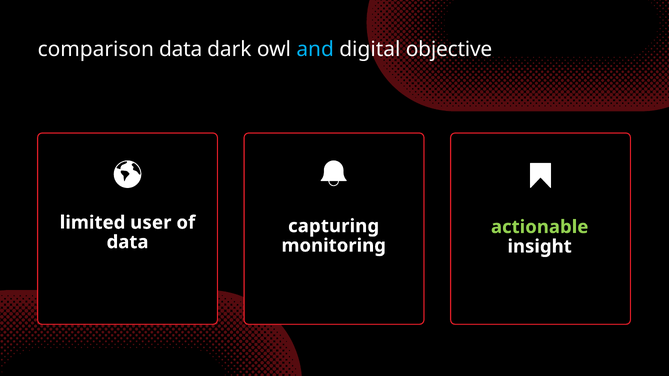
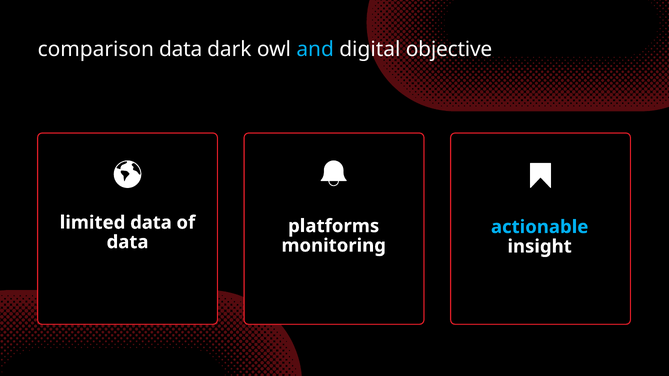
limited user: user -> data
capturing: capturing -> platforms
actionable colour: light green -> light blue
